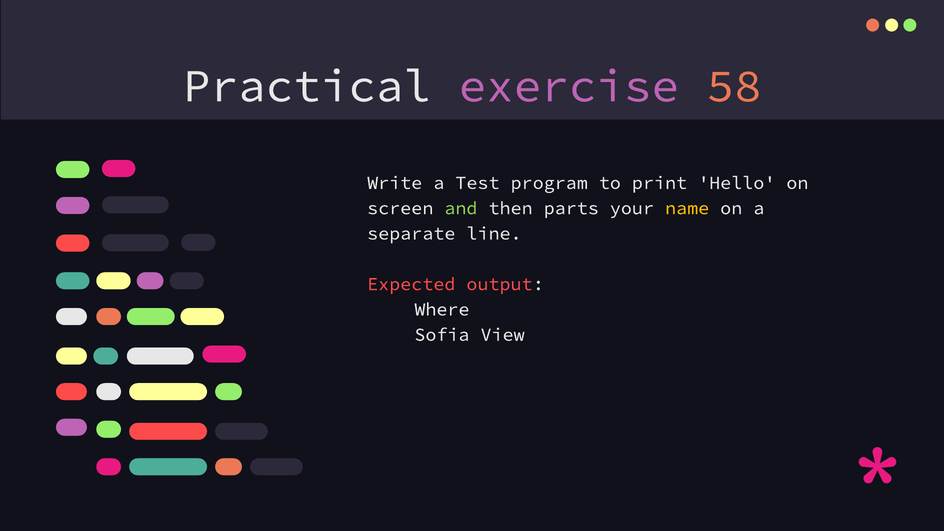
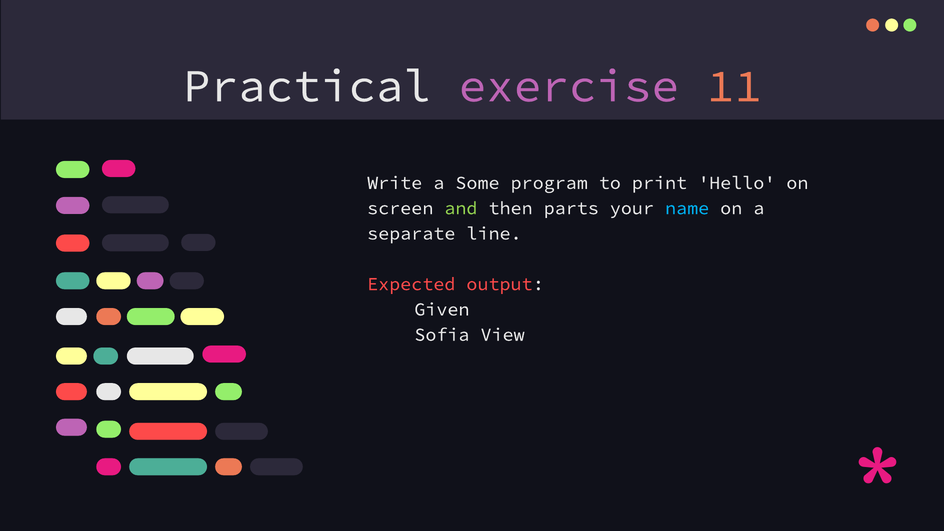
58: 58 -> 11
Test: Test -> Some
name colour: yellow -> light blue
Where: Where -> Given
